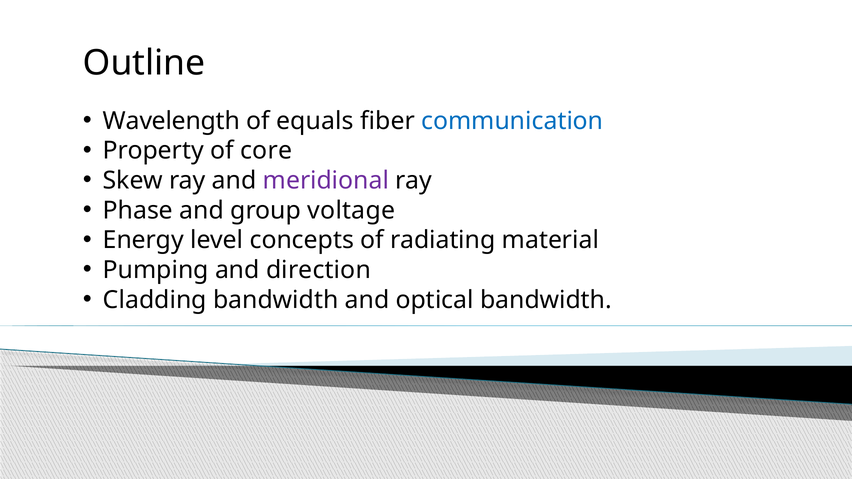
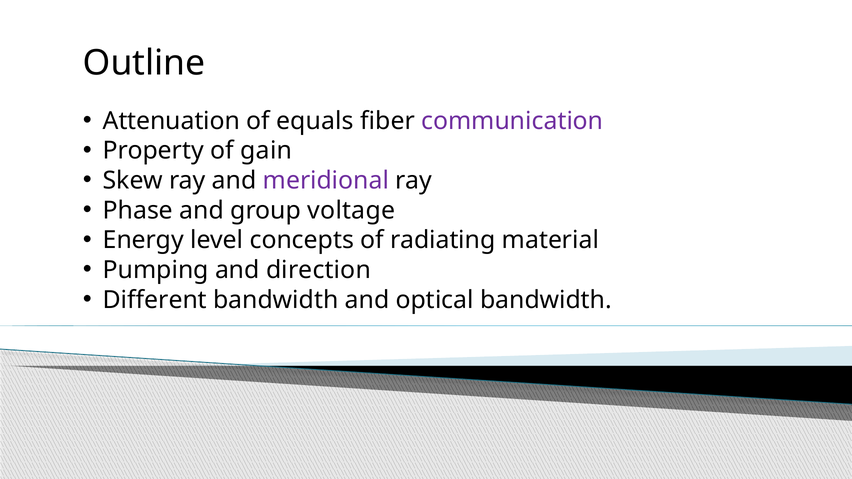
Wavelength: Wavelength -> Attenuation
communication colour: blue -> purple
core: core -> gain
Cladding: Cladding -> Different
